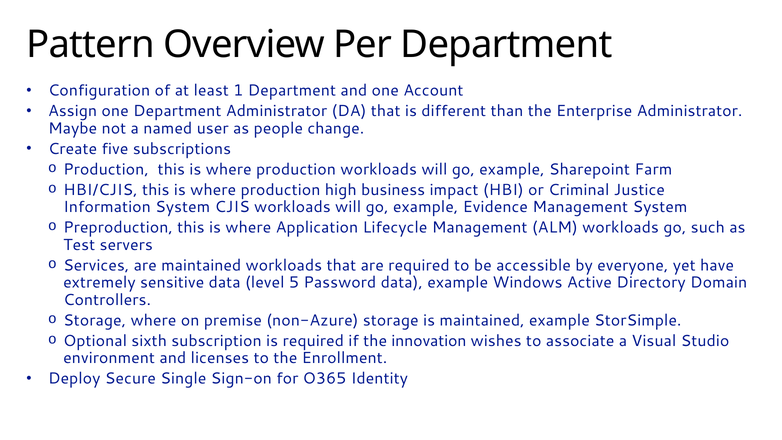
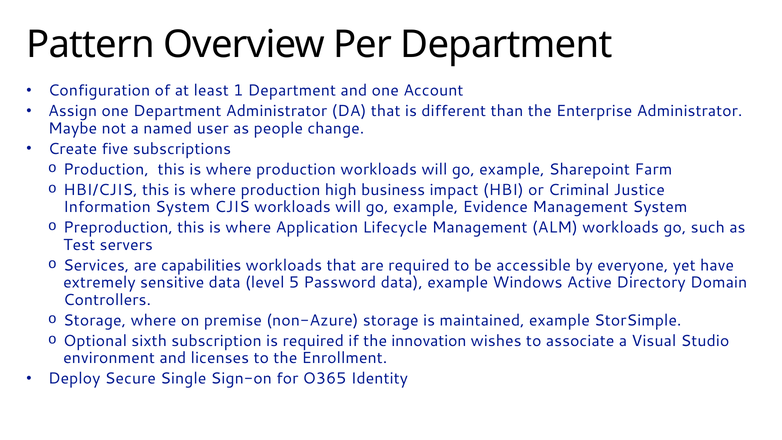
are maintained: maintained -> capabilities
